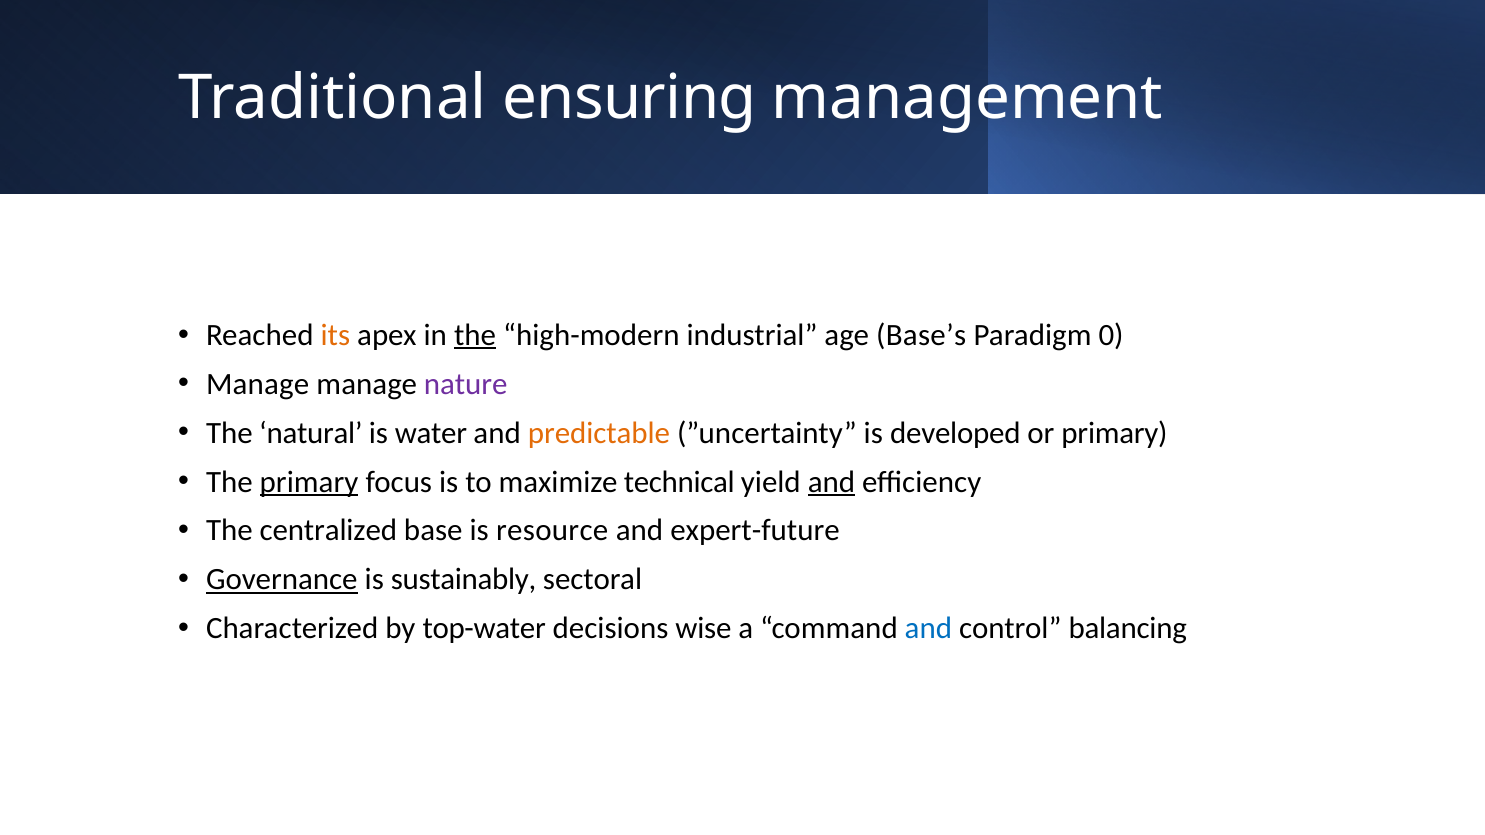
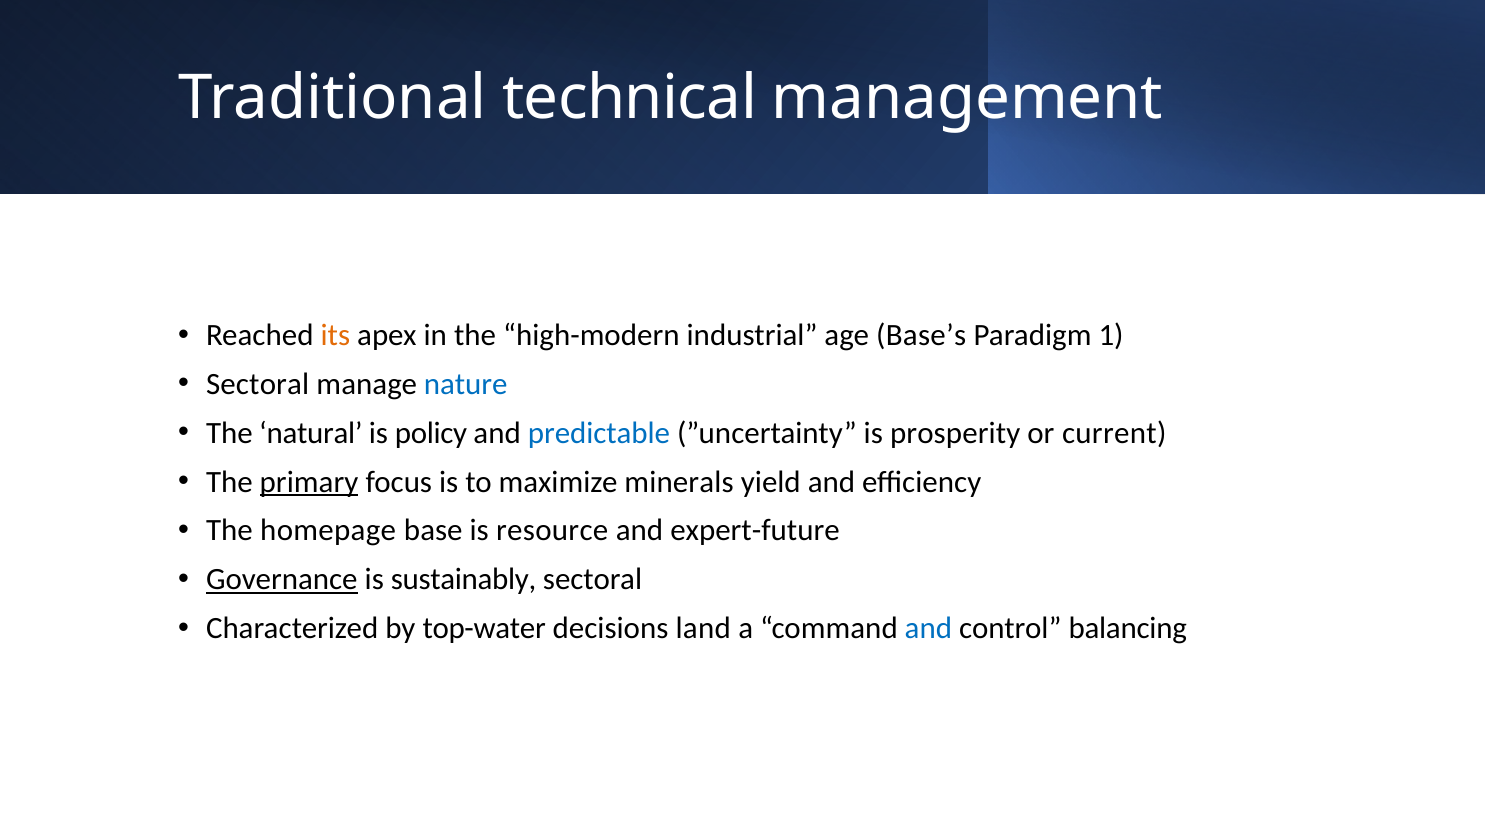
ensuring: ensuring -> technical
the at (475, 335) underline: present -> none
0: 0 -> 1
Manage at (258, 384): Manage -> Sectoral
nature colour: purple -> blue
water: water -> policy
predictable colour: orange -> blue
developed: developed -> prosperity
or primary: primary -> current
technical: technical -> minerals
and at (831, 482) underline: present -> none
centralized: centralized -> homepage
wise: wise -> land
